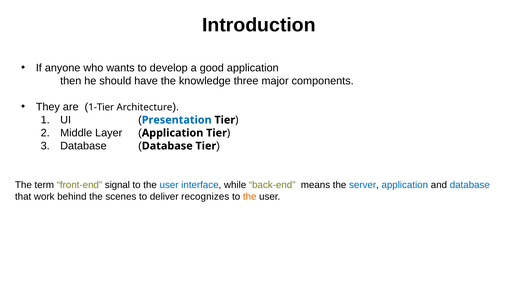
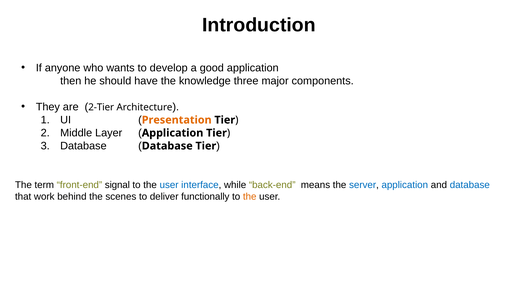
1-Tier: 1-Tier -> 2-Tier
Presentation colour: blue -> orange
recognizes: recognizes -> functionally
